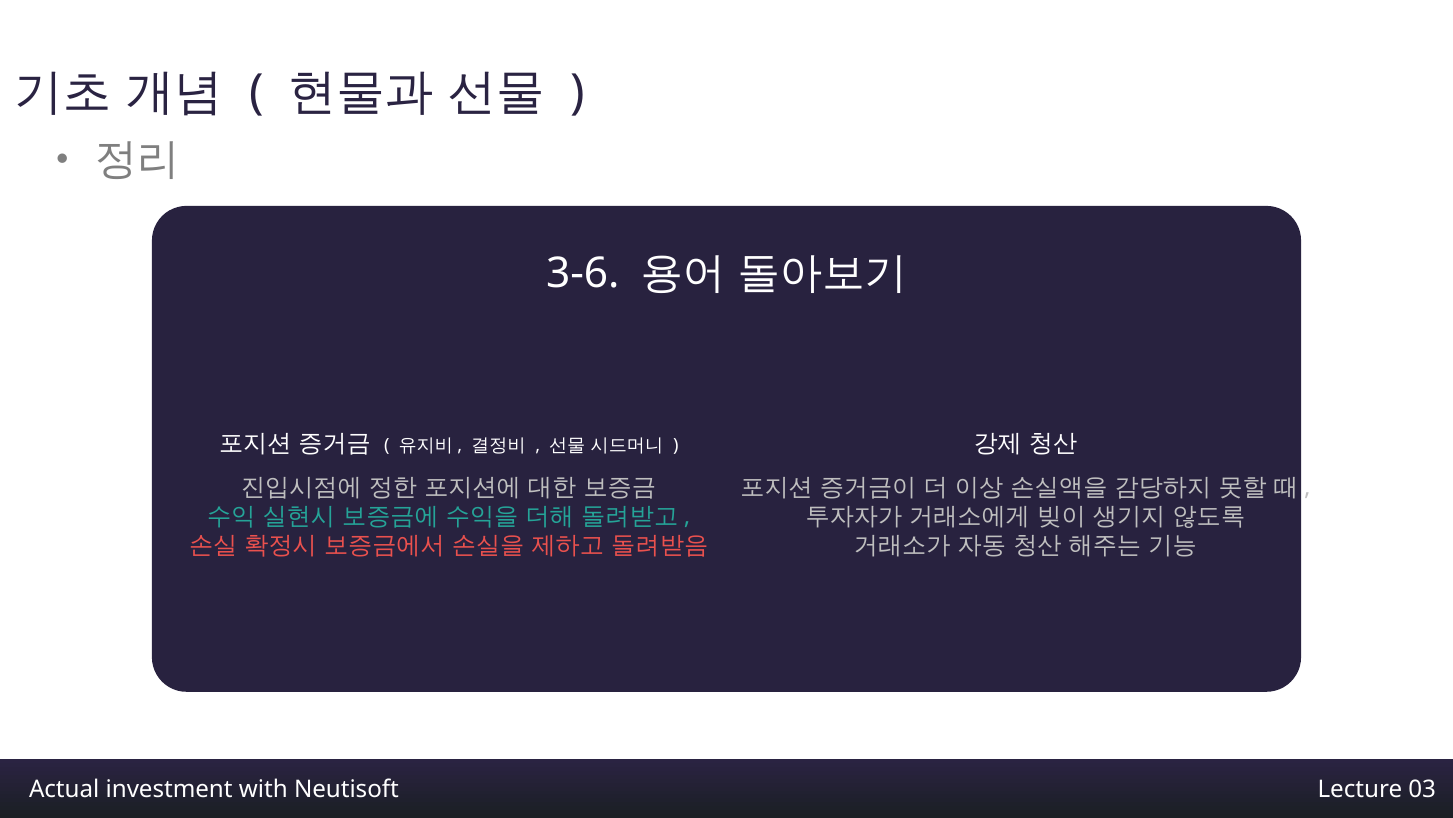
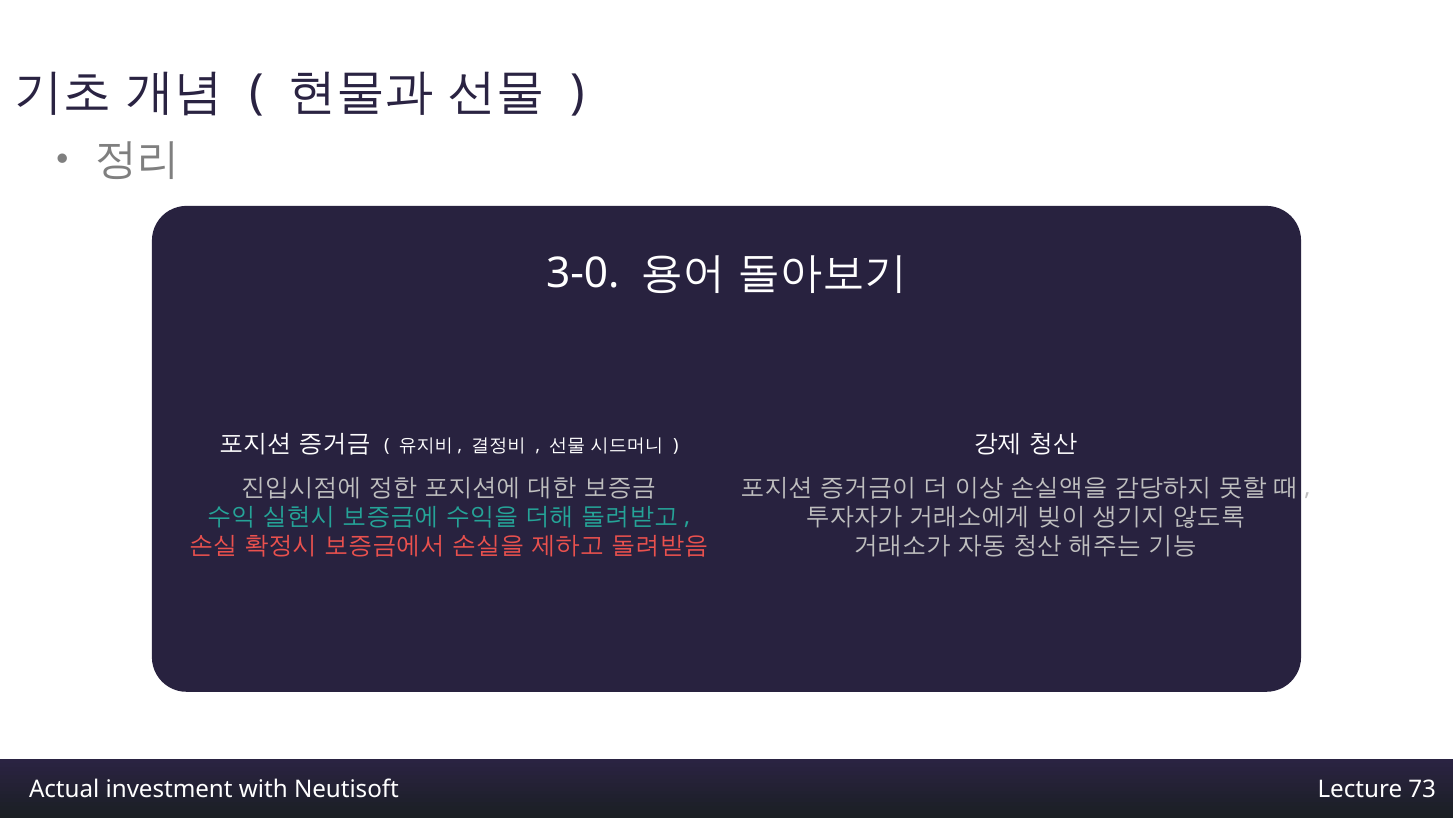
3-6: 3-6 -> 3-0
03: 03 -> 73
